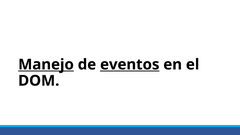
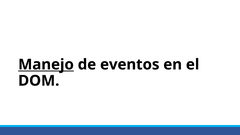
eventos underline: present -> none
